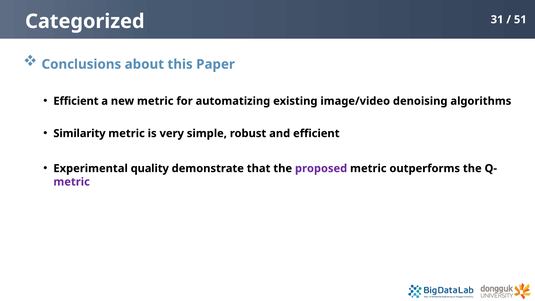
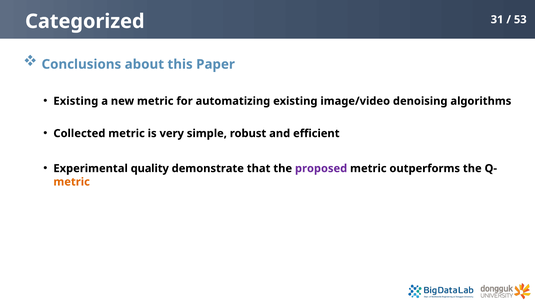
51: 51 -> 53
Efficient at (76, 101): Efficient -> Existing
Similarity: Similarity -> Collected
metric at (72, 182) colour: purple -> orange
